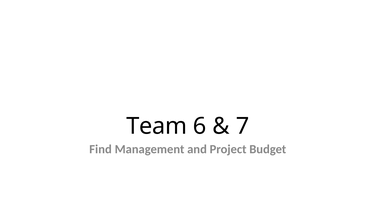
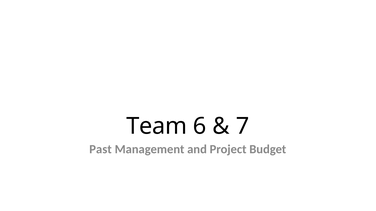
Find: Find -> Past
